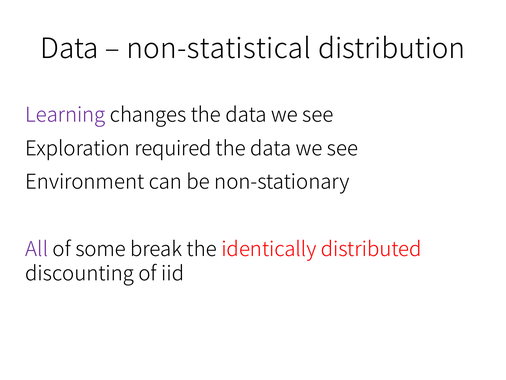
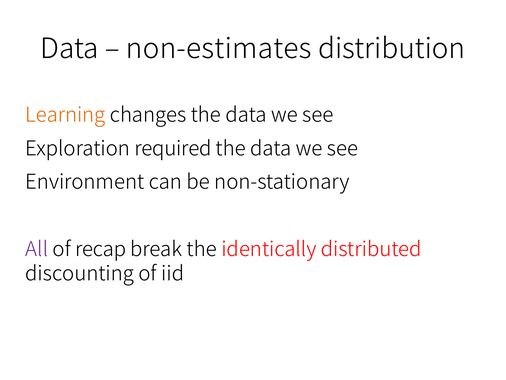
non-statistical: non-statistical -> non-estimates
Learning colour: purple -> orange
some: some -> recap
